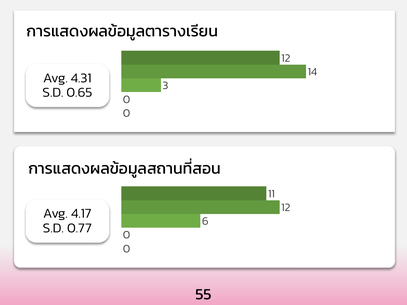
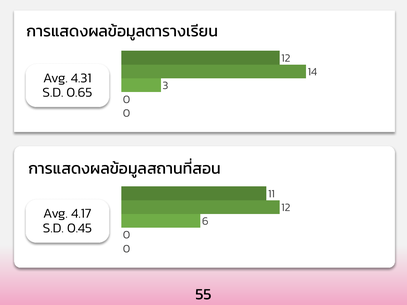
0.77: 0.77 -> 0.45
